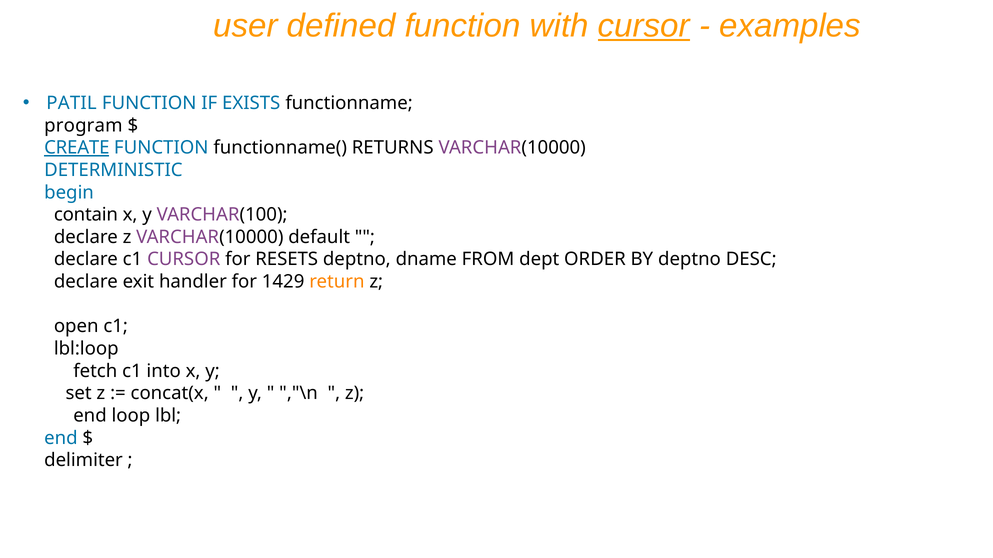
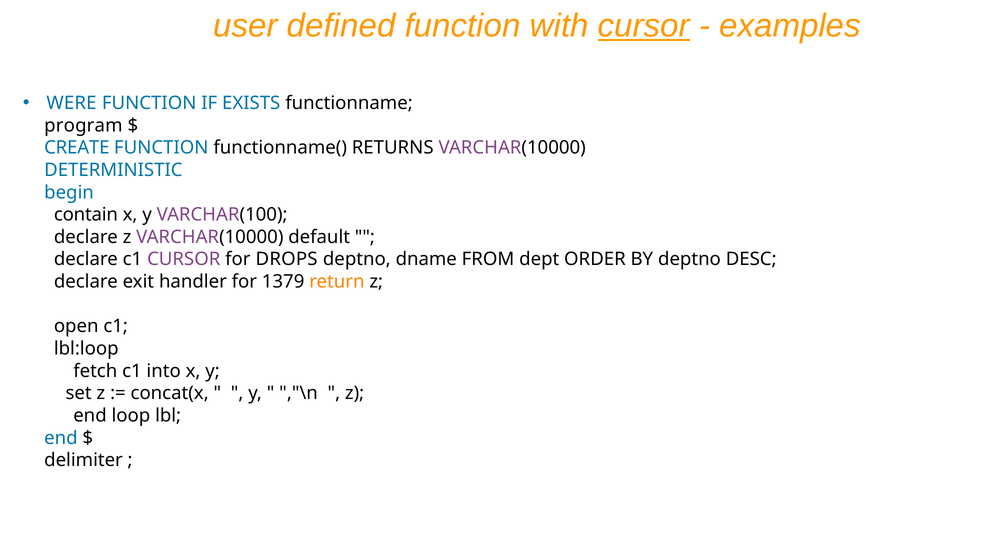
PATIL: PATIL -> WERE
CREATE underline: present -> none
RESETS: RESETS -> DROPS
1429: 1429 -> 1379
